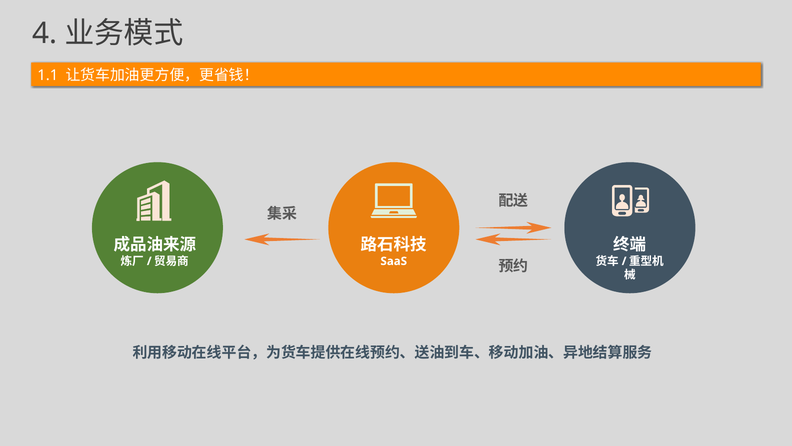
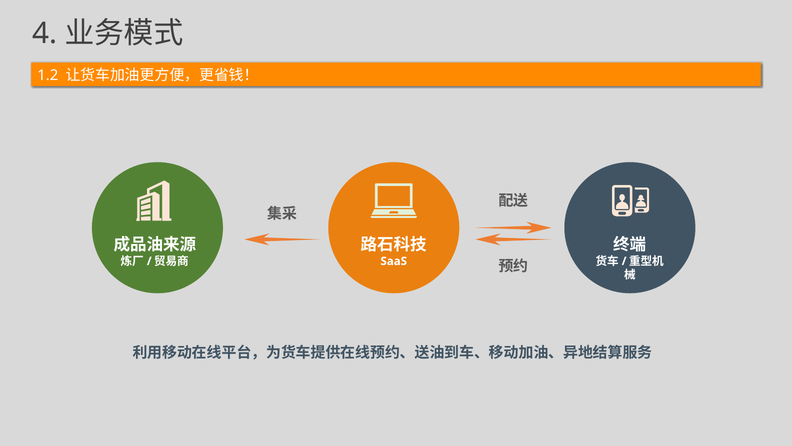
1.1: 1.1 -> 1.2
